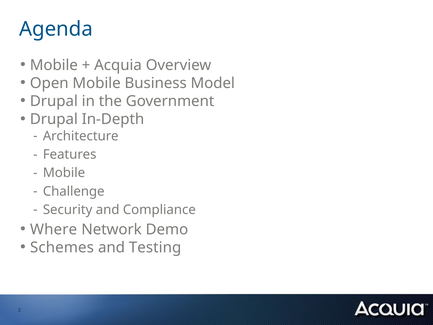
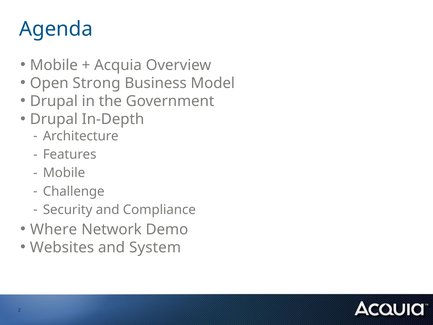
Open Mobile: Mobile -> Strong
Schemes: Schemes -> Websites
Testing: Testing -> System
